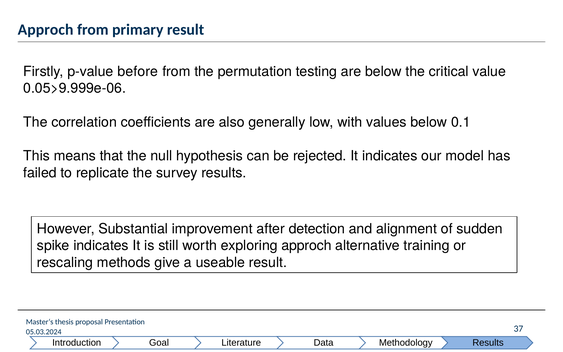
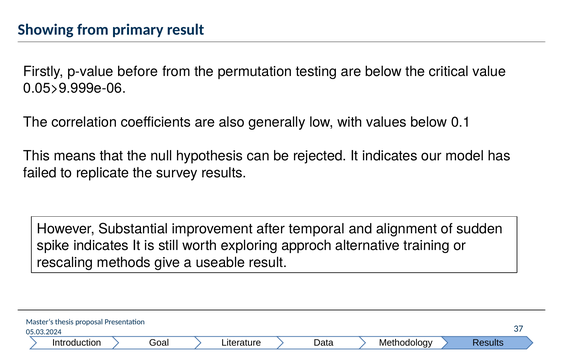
Approch at (46, 30): Approch -> Showing
detection: detection -> temporal
